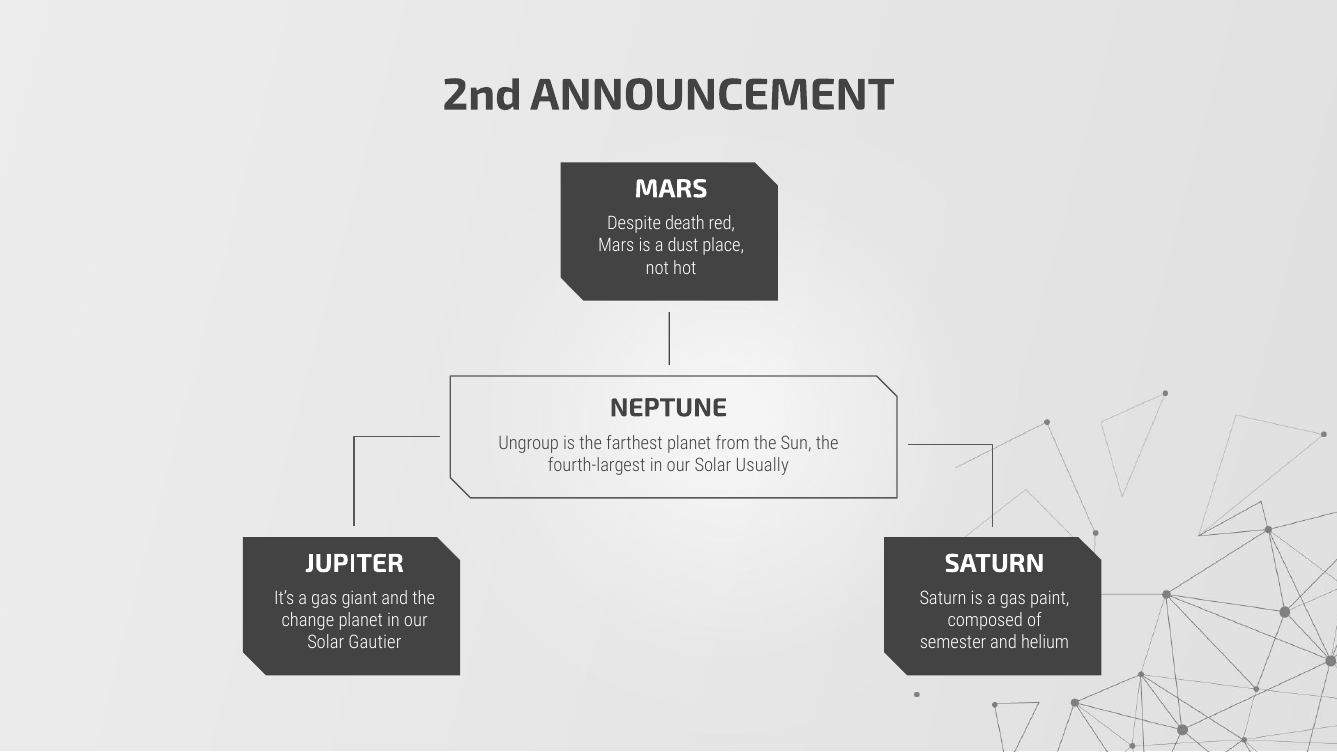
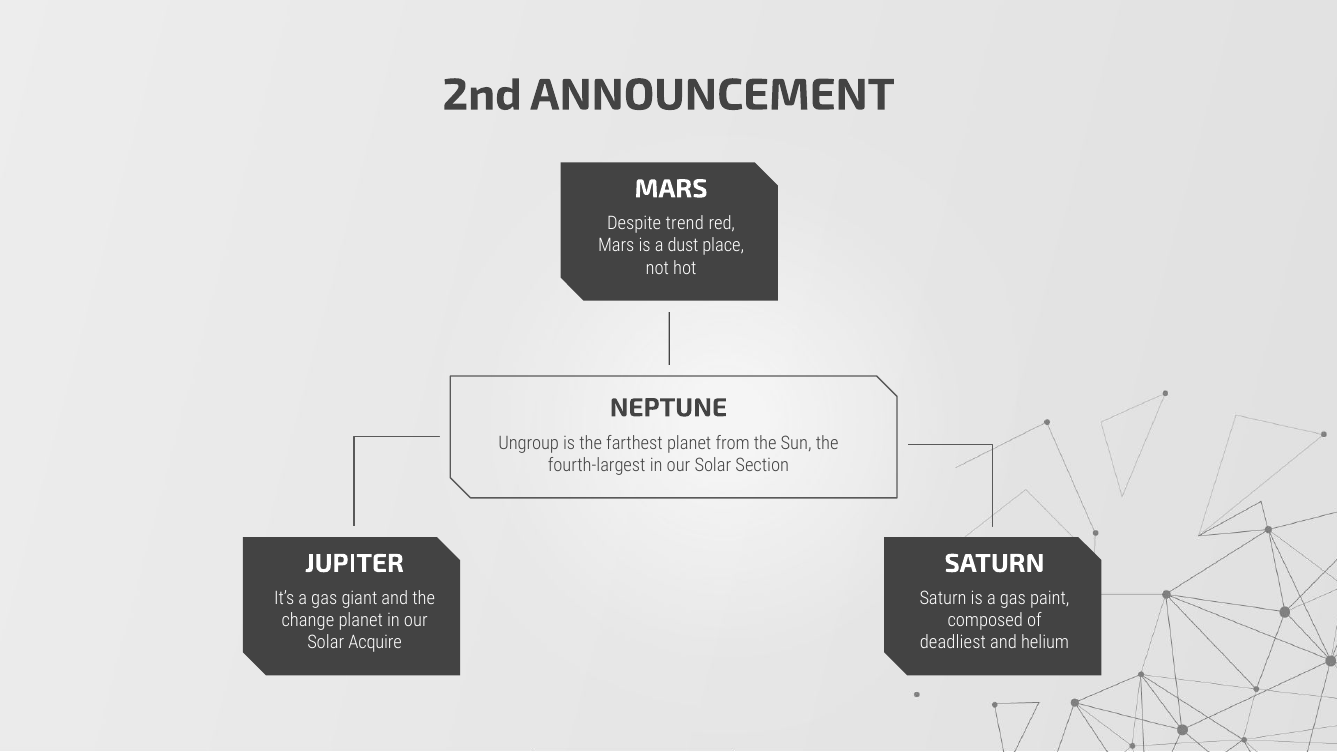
death: death -> trend
Usually: Usually -> Section
Gautier: Gautier -> Acquire
semester: semester -> deadliest
